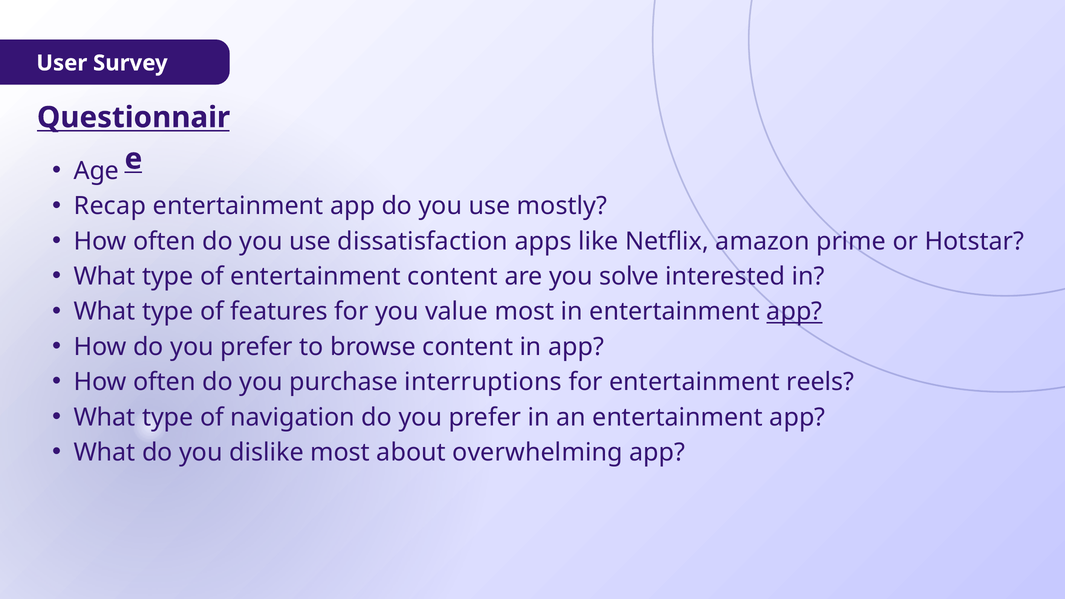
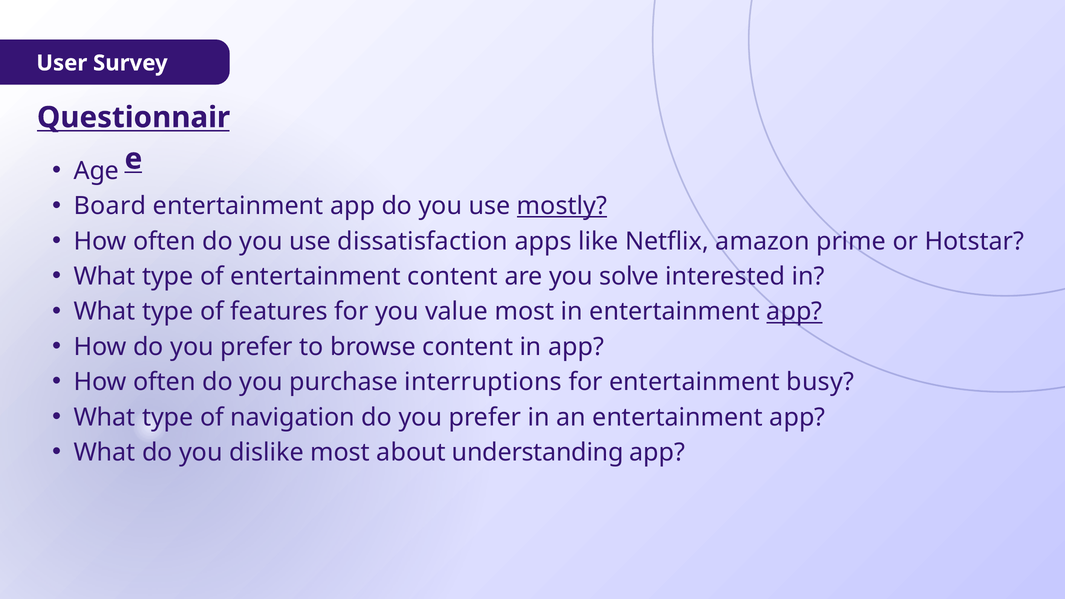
Recap: Recap -> Board
mostly underline: none -> present
reels: reels -> busy
overwhelming: overwhelming -> understanding
